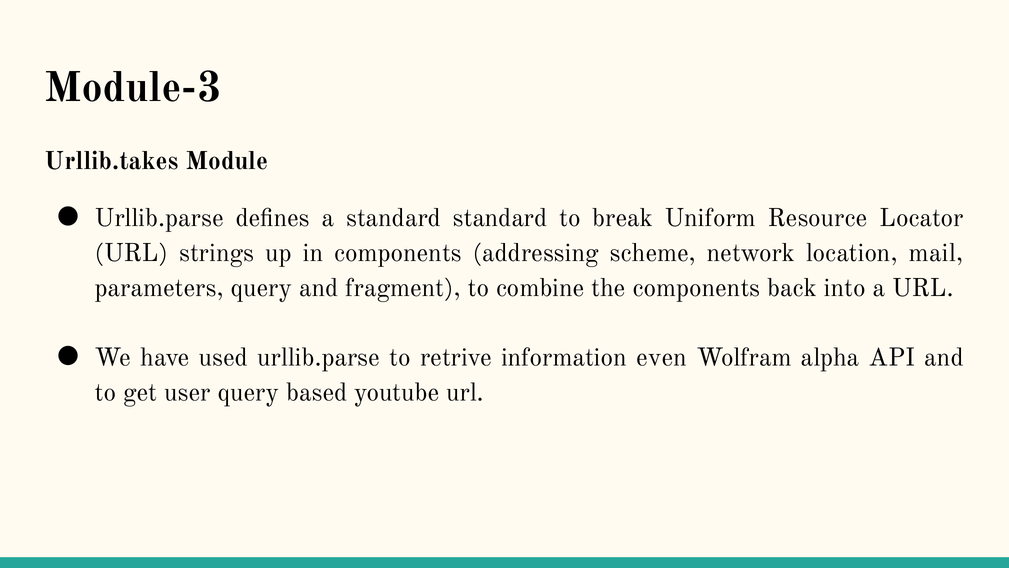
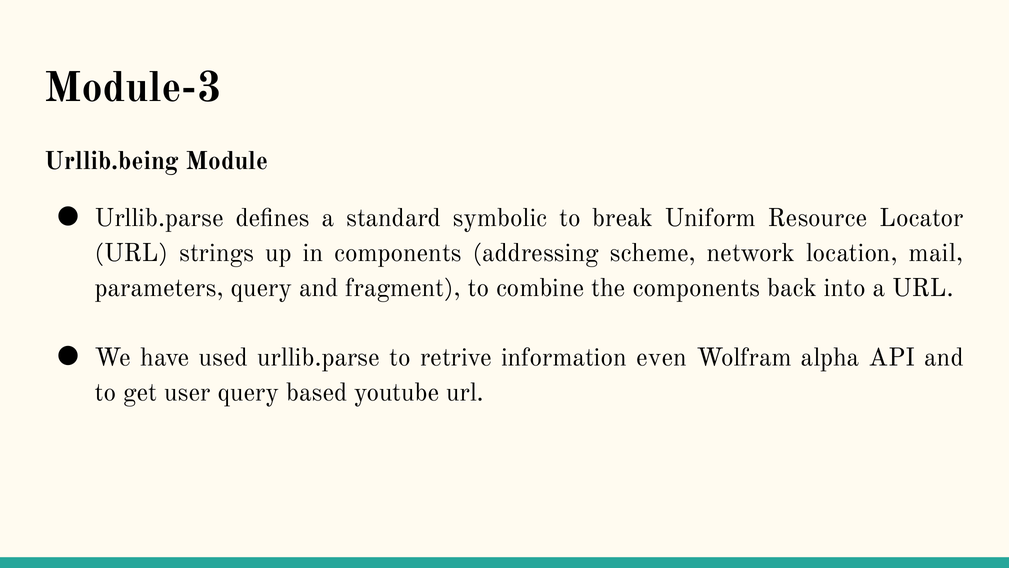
Urllib.takes: Urllib.takes -> Urllib.being
standard standard: standard -> symbolic
